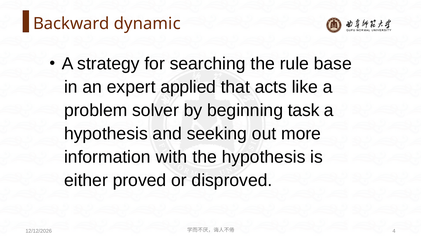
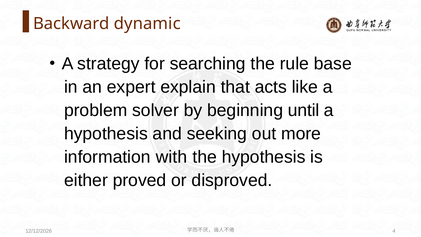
applied: applied -> explain
task: task -> until
